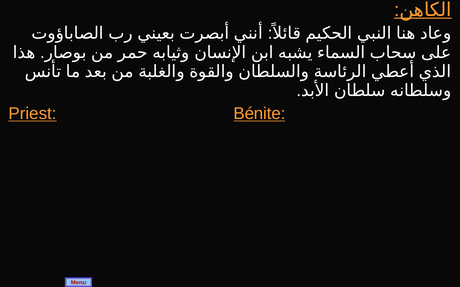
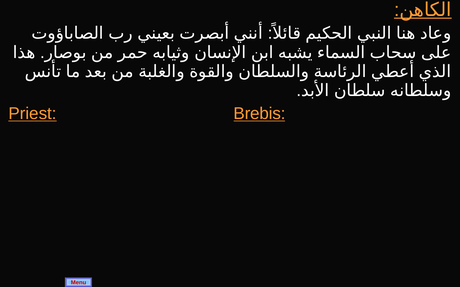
Bénite: Bénite -> Brebis
